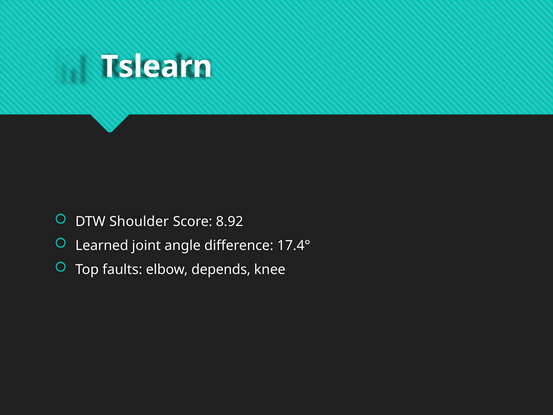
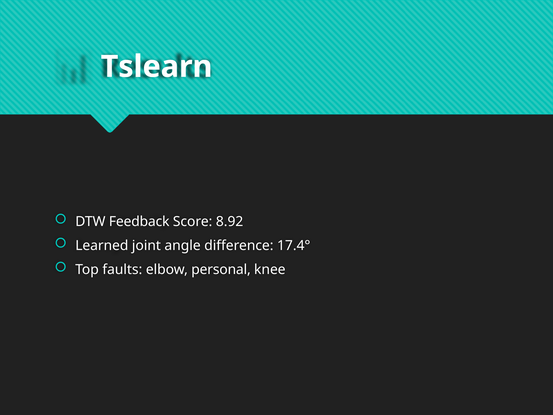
Shoulder: Shoulder -> Feedback
depends: depends -> personal
